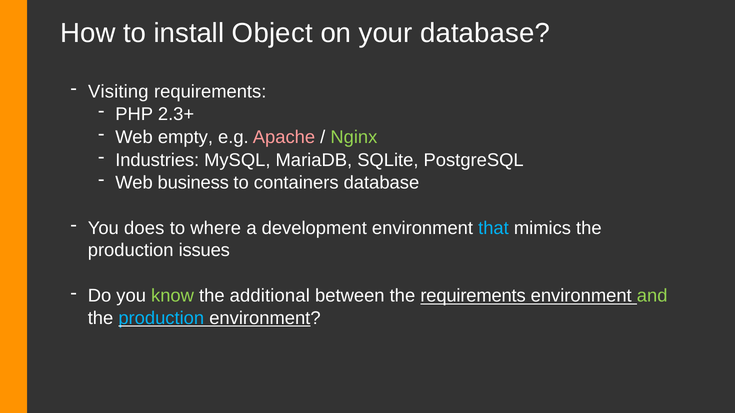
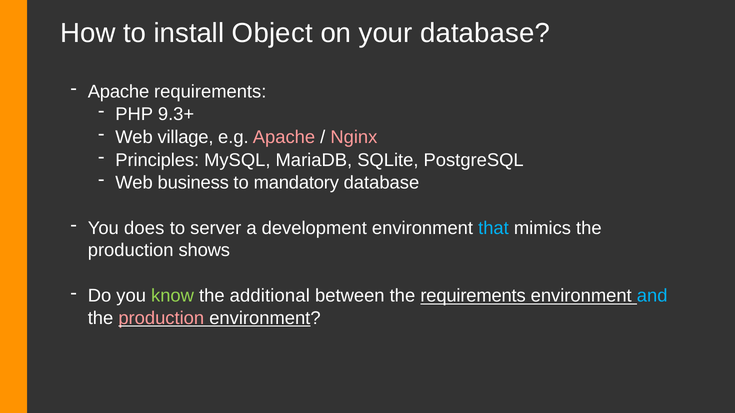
Visiting at (118, 92): Visiting -> Apache
2.3+: 2.3+ -> 9.3+
empty: empty -> village
Nginx colour: light green -> pink
Industries: Industries -> Principles
containers: containers -> mandatory
where: where -> server
issues: issues -> shows
and colour: light green -> light blue
production at (161, 318) colour: light blue -> pink
